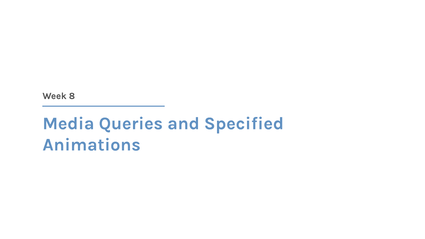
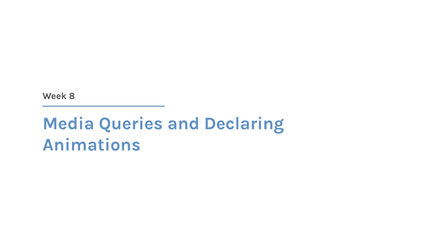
Specified: Specified -> Declaring
